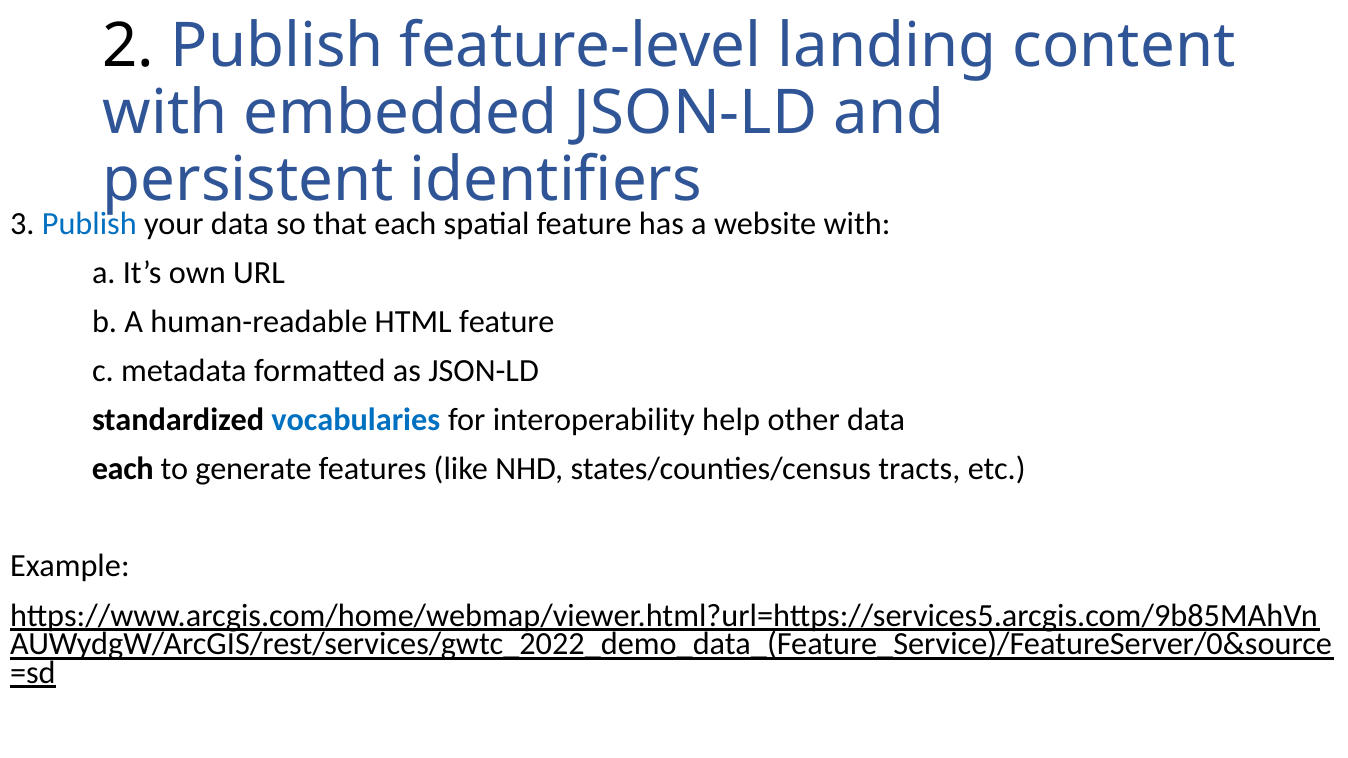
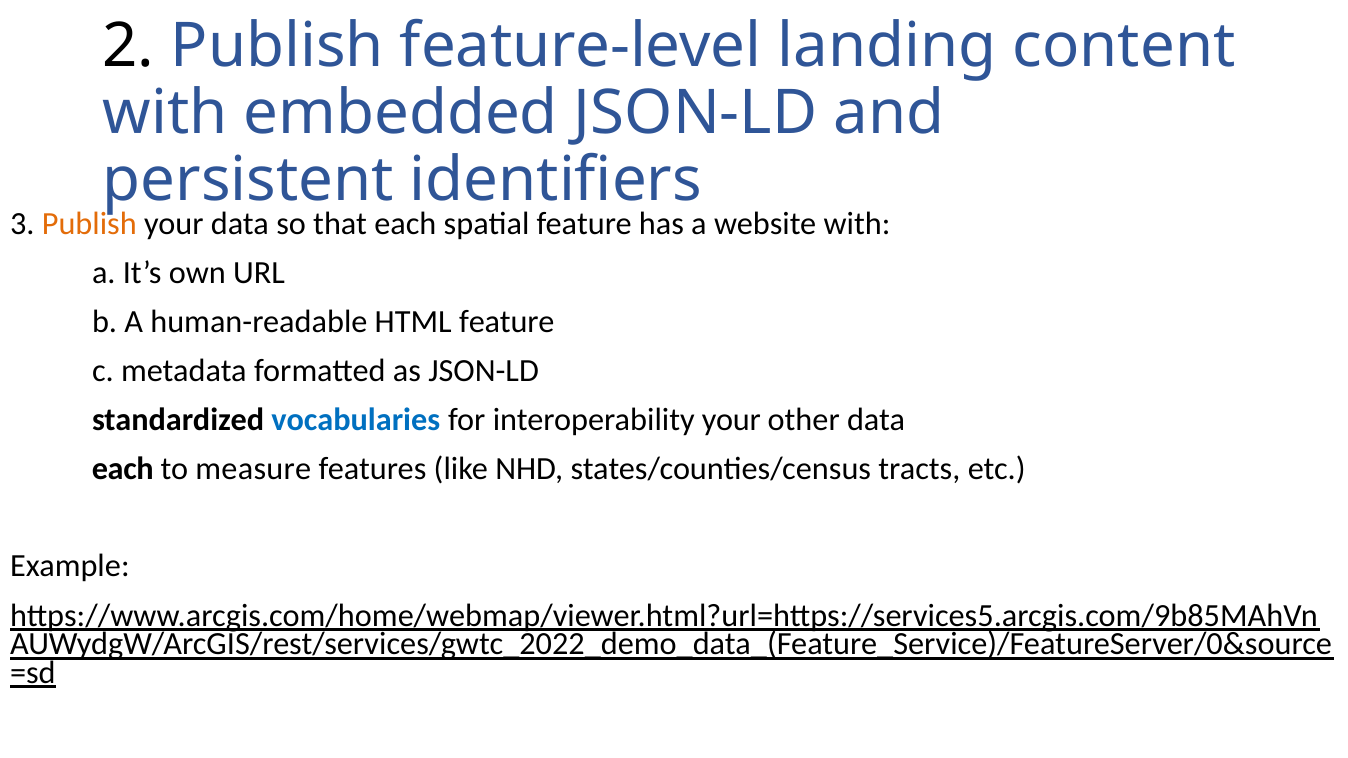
Publish at (89, 224) colour: blue -> orange
interoperability help: help -> your
generate: generate -> measure
